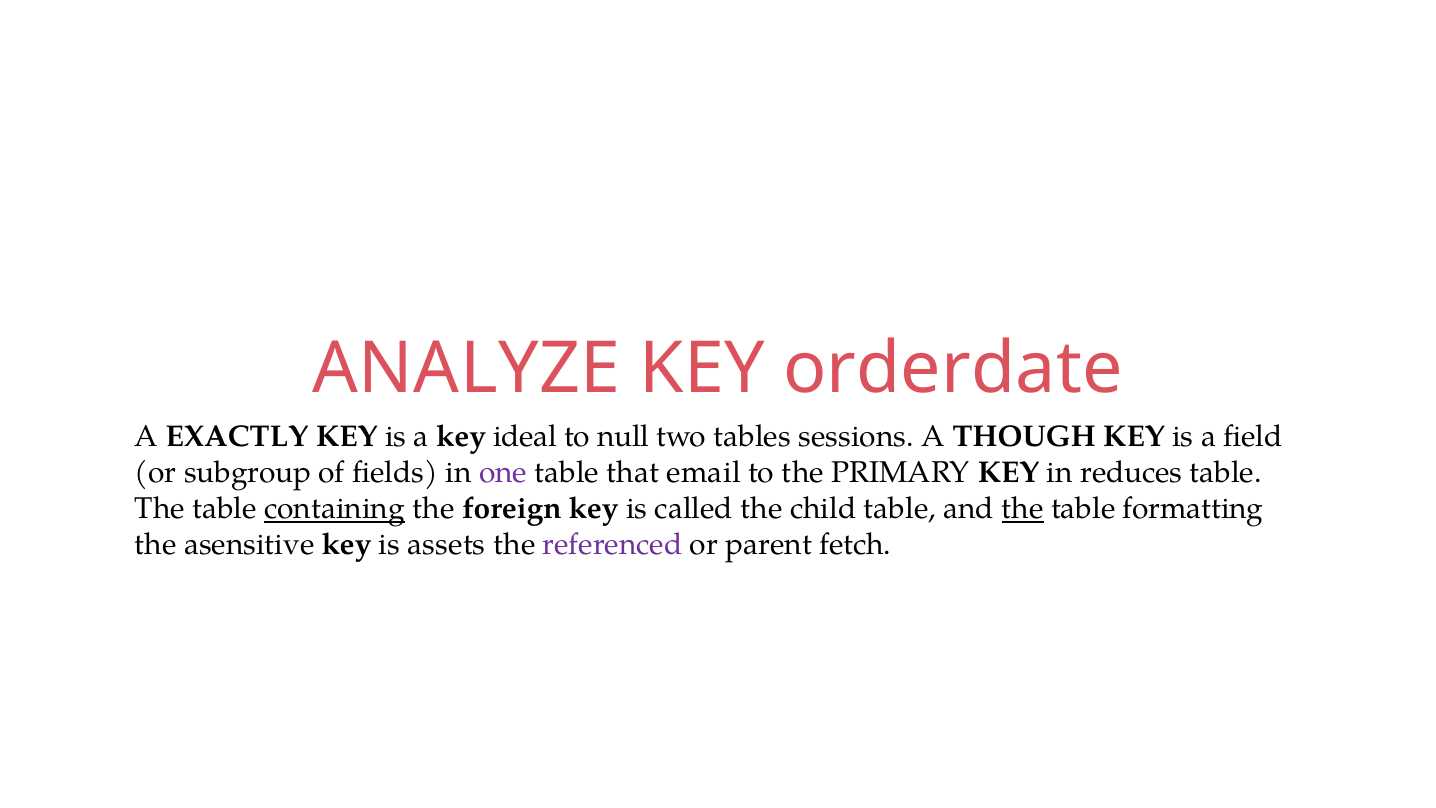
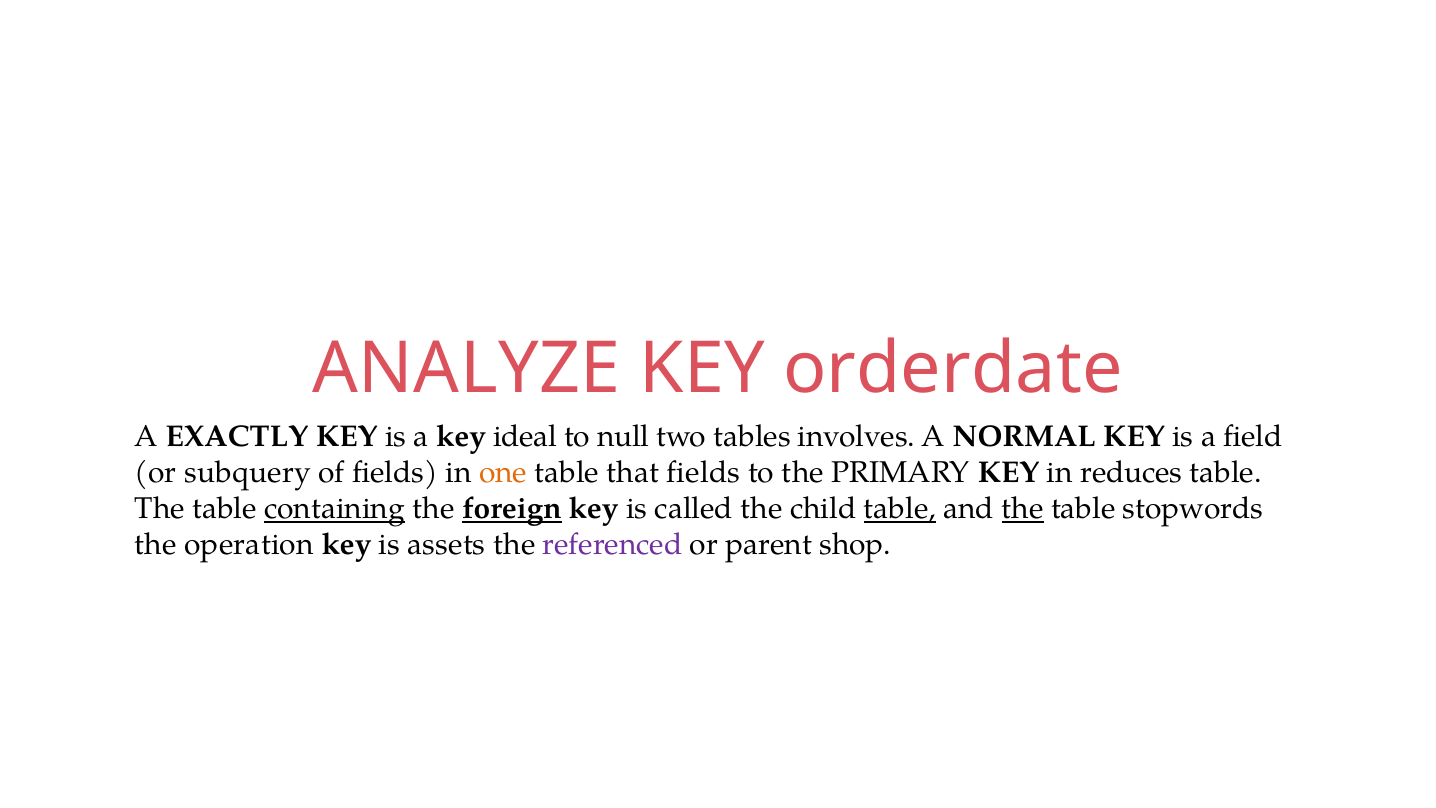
sessions: sessions -> involves
THOUGH: THOUGH -> NORMAL
subgroup: subgroup -> subquery
one colour: purple -> orange
that email: email -> fields
foreign underline: none -> present
table at (900, 509) underline: none -> present
formatting: formatting -> stopwords
asensitive: asensitive -> operation
fetch: fetch -> shop
